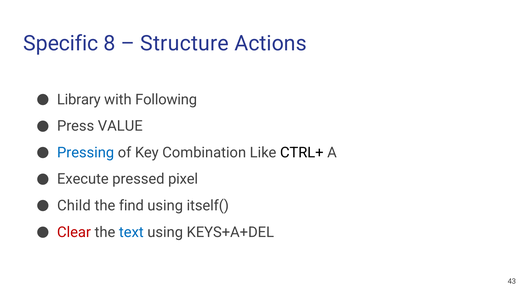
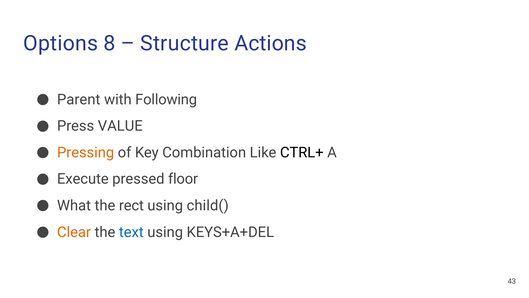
Specific: Specific -> Options
Library: Library -> Parent
Pressing colour: blue -> orange
pixel: pixel -> floor
Child: Child -> What
find: find -> rect
itself(: itself( -> child(
Clear colour: red -> orange
